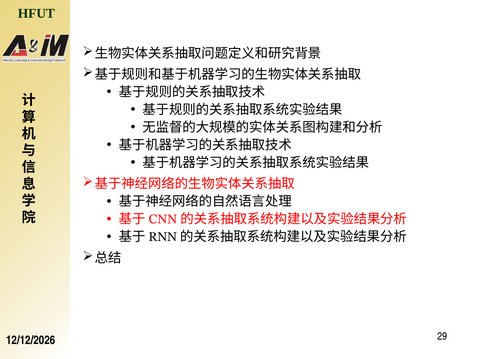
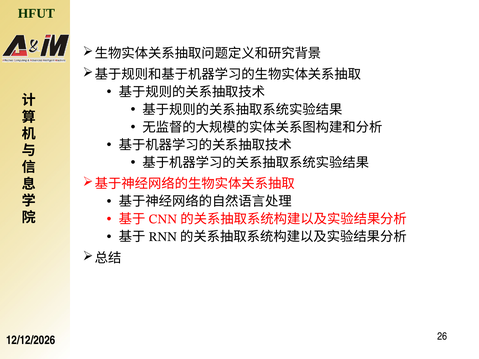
29: 29 -> 26
